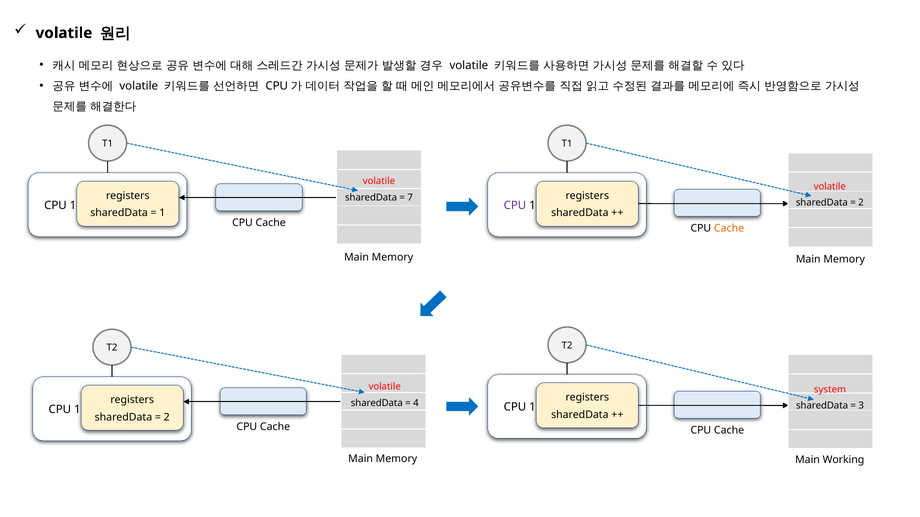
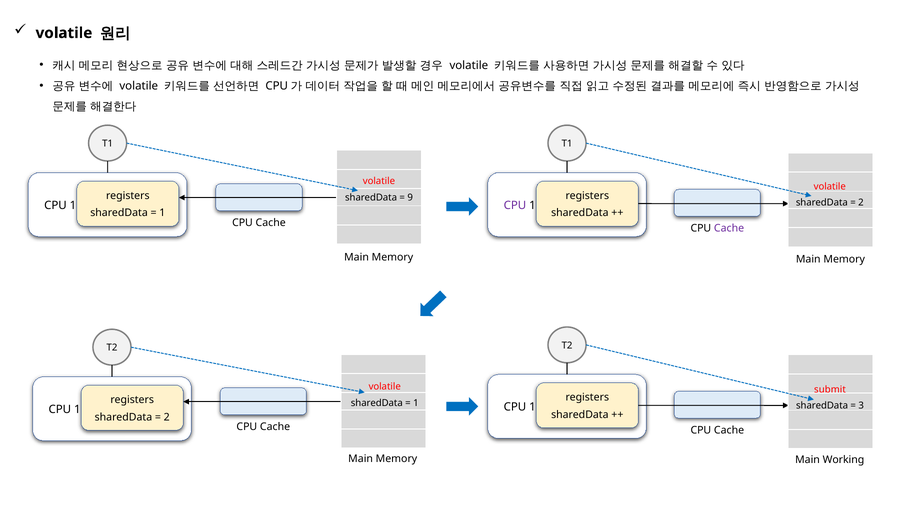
7: 7 -> 9
Cache at (729, 229) colour: orange -> purple
system: system -> submit
4 at (416, 403): 4 -> 1
